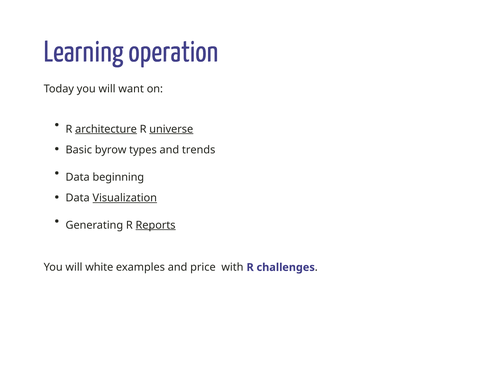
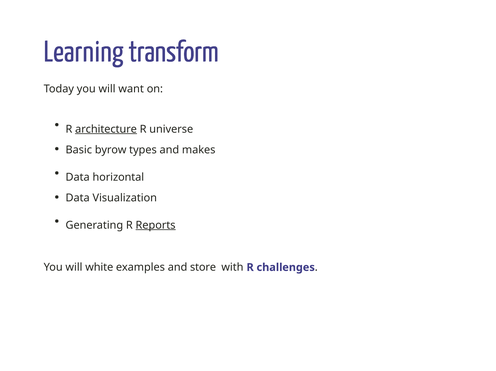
operation: operation -> transform
universe underline: present -> none
trends: trends -> makes
beginning: beginning -> horizontal
Visualization underline: present -> none
price: price -> store
